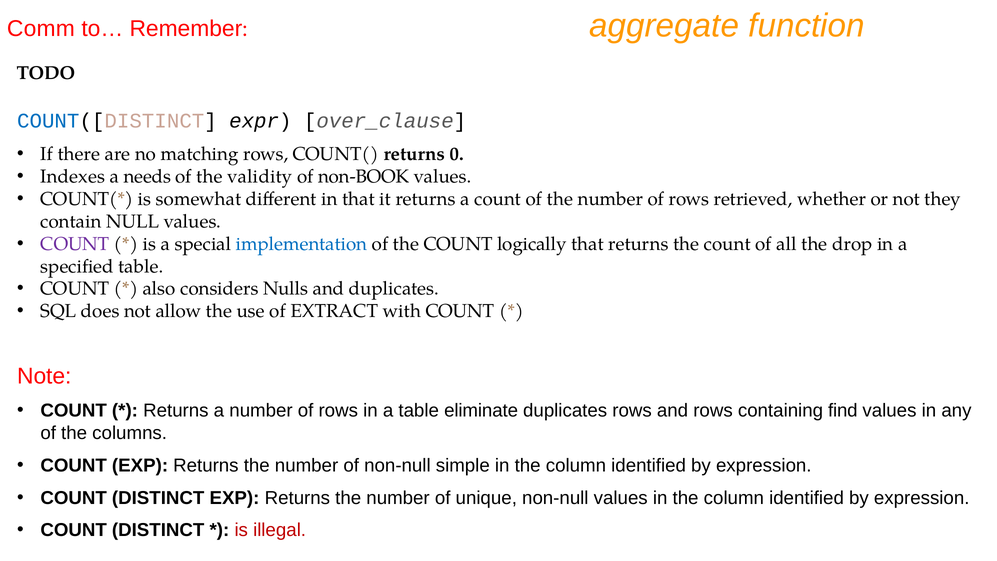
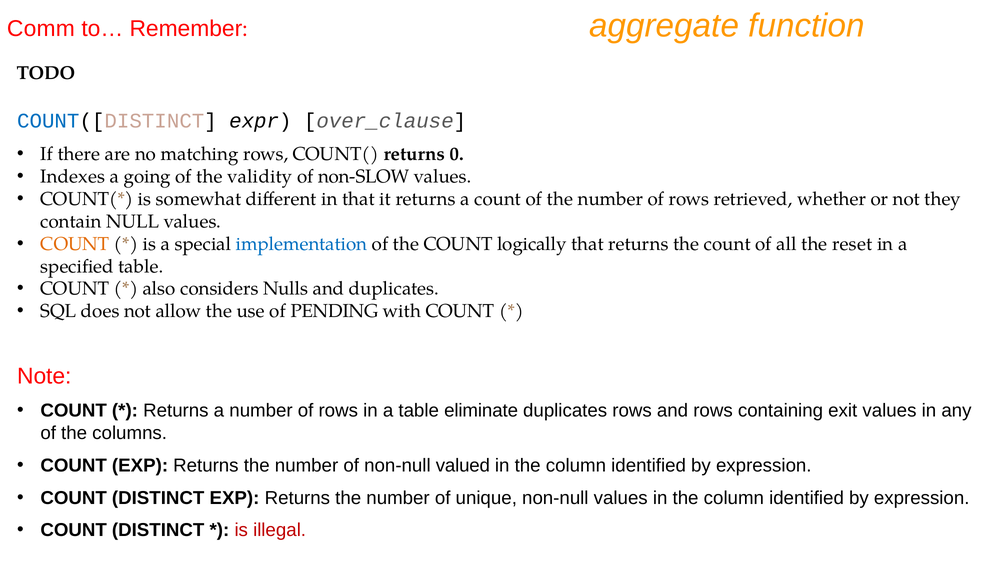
needs: needs -> going
non-BOOK: non-BOOK -> non-SLOW
COUNT at (75, 244) colour: purple -> orange
drop: drop -> reset
EXTRACT: EXTRACT -> PENDING
find: find -> exit
simple: simple -> valued
